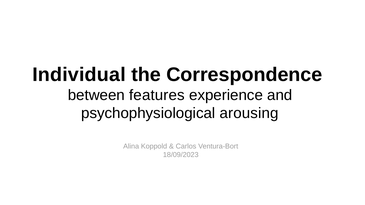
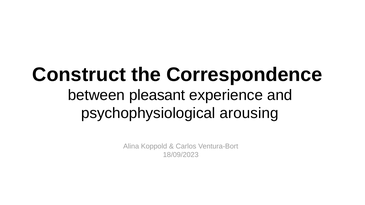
Individual: Individual -> Construct
features: features -> pleasant
